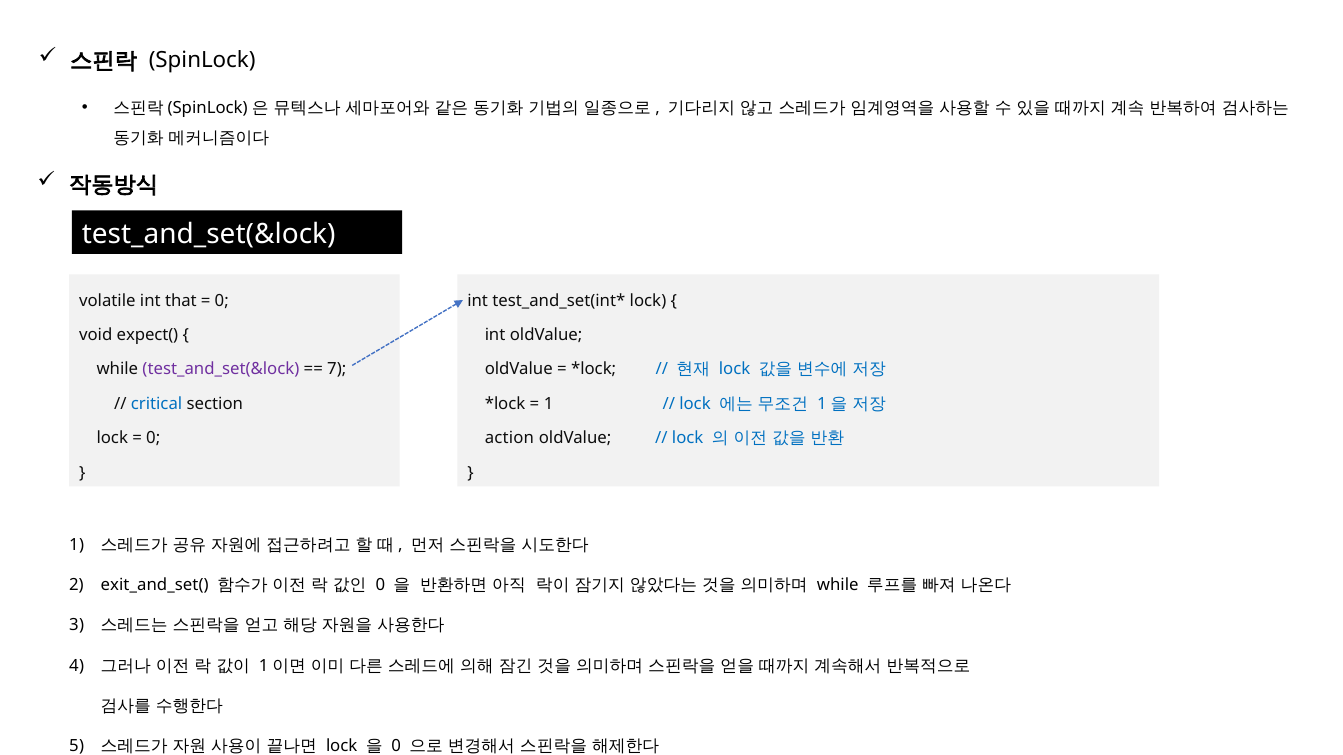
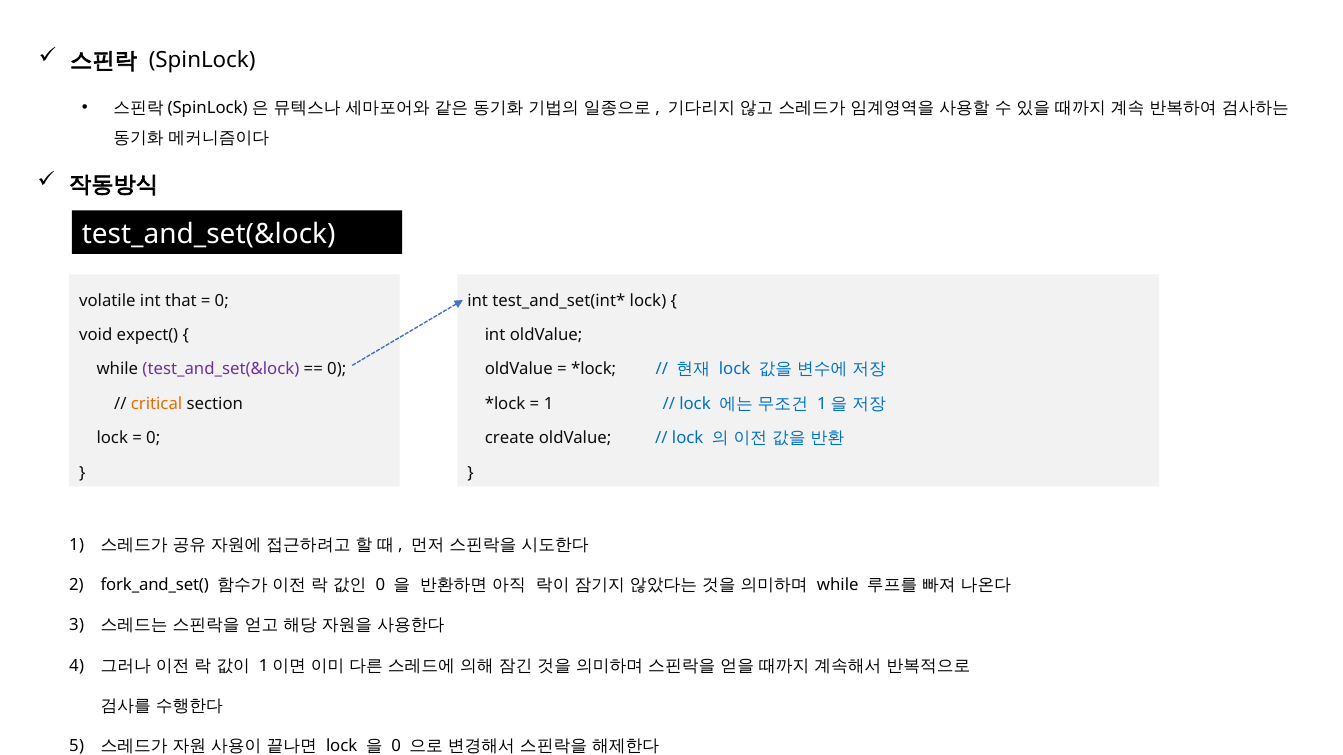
7 at (337, 370): 7 -> 0
critical colour: blue -> orange
action: action -> create
exit_and_set(: exit_and_set( -> fork_and_set(
